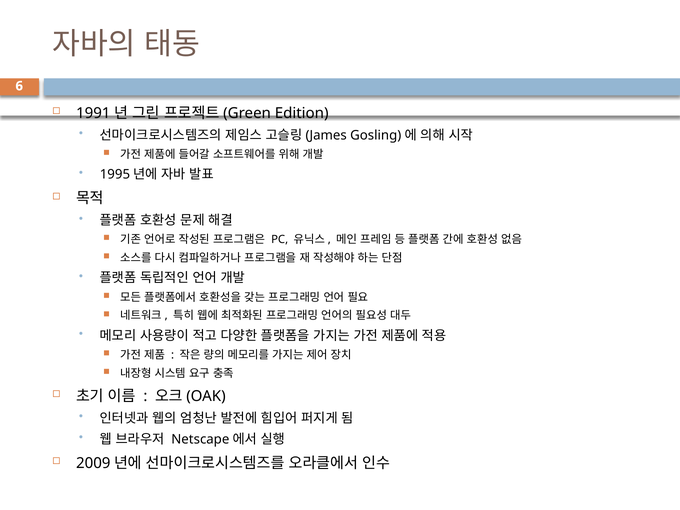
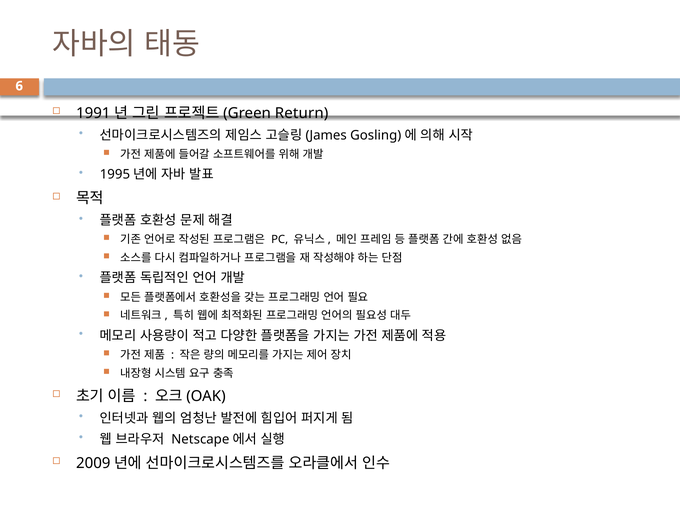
Edition: Edition -> Return
